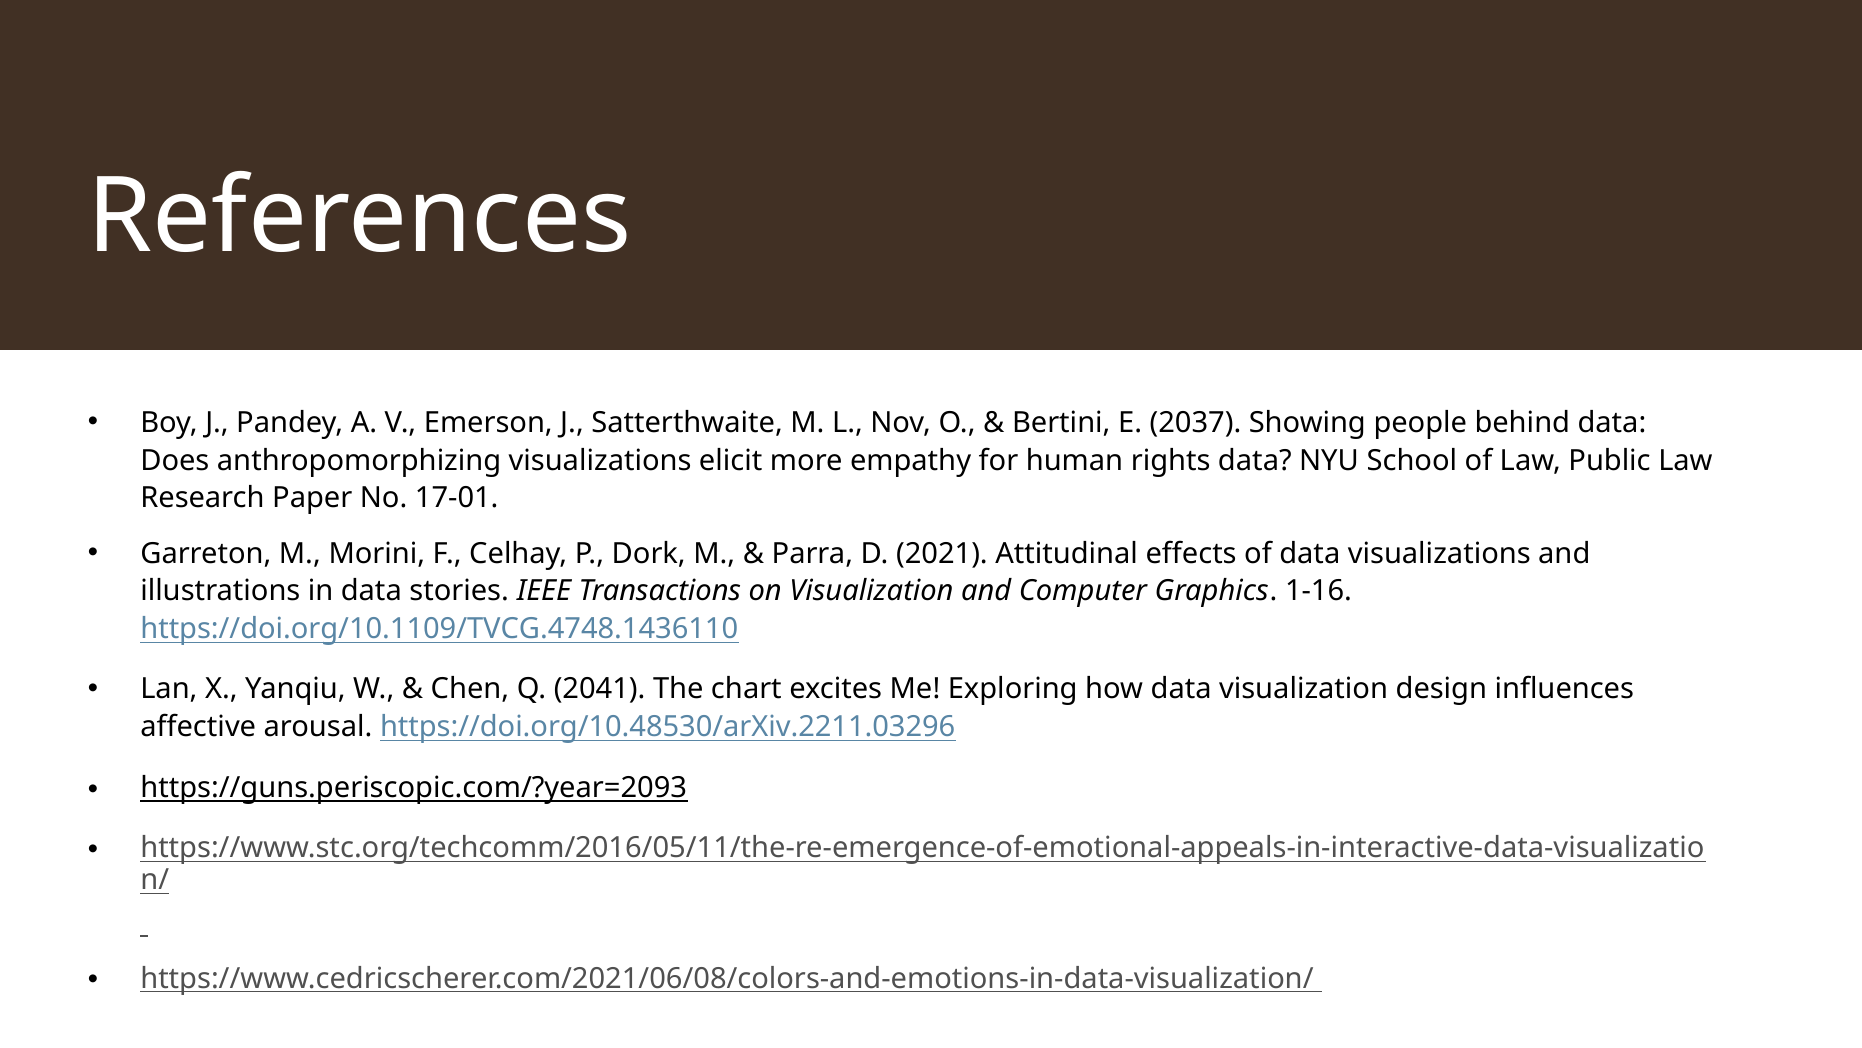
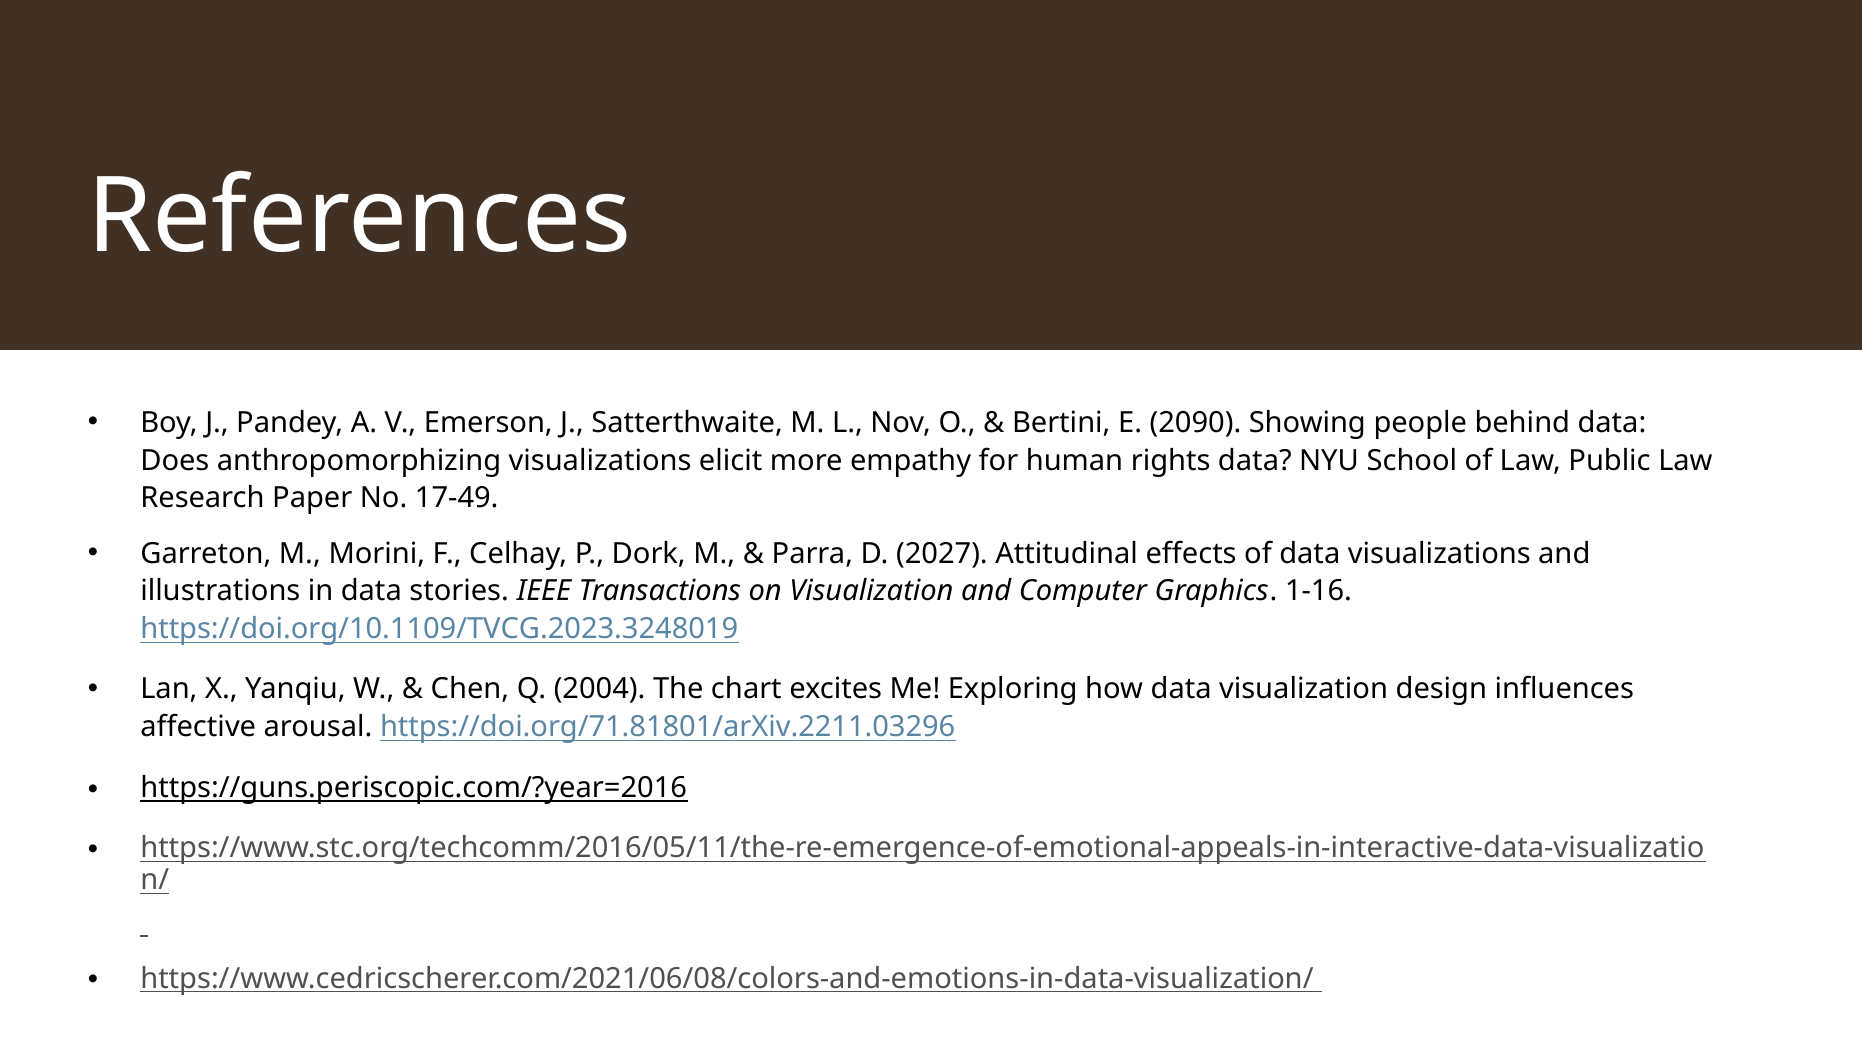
2037: 2037 -> 2090
17-01: 17-01 -> 17-49
2021: 2021 -> 2027
https://doi.org/10.1109/TVCG.4748.1436110: https://doi.org/10.1109/TVCG.4748.1436110 -> https://doi.org/10.1109/TVCG.2023.3248019
2041: 2041 -> 2004
https://doi.org/10.48530/arXiv.2211.03296: https://doi.org/10.48530/arXiv.2211.03296 -> https://doi.org/71.81801/arXiv.2211.03296
https://guns.periscopic.com/?year=2093: https://guns.periscopic.com/?year=2093 -> https://guns.periscopic.com/?year=2016
